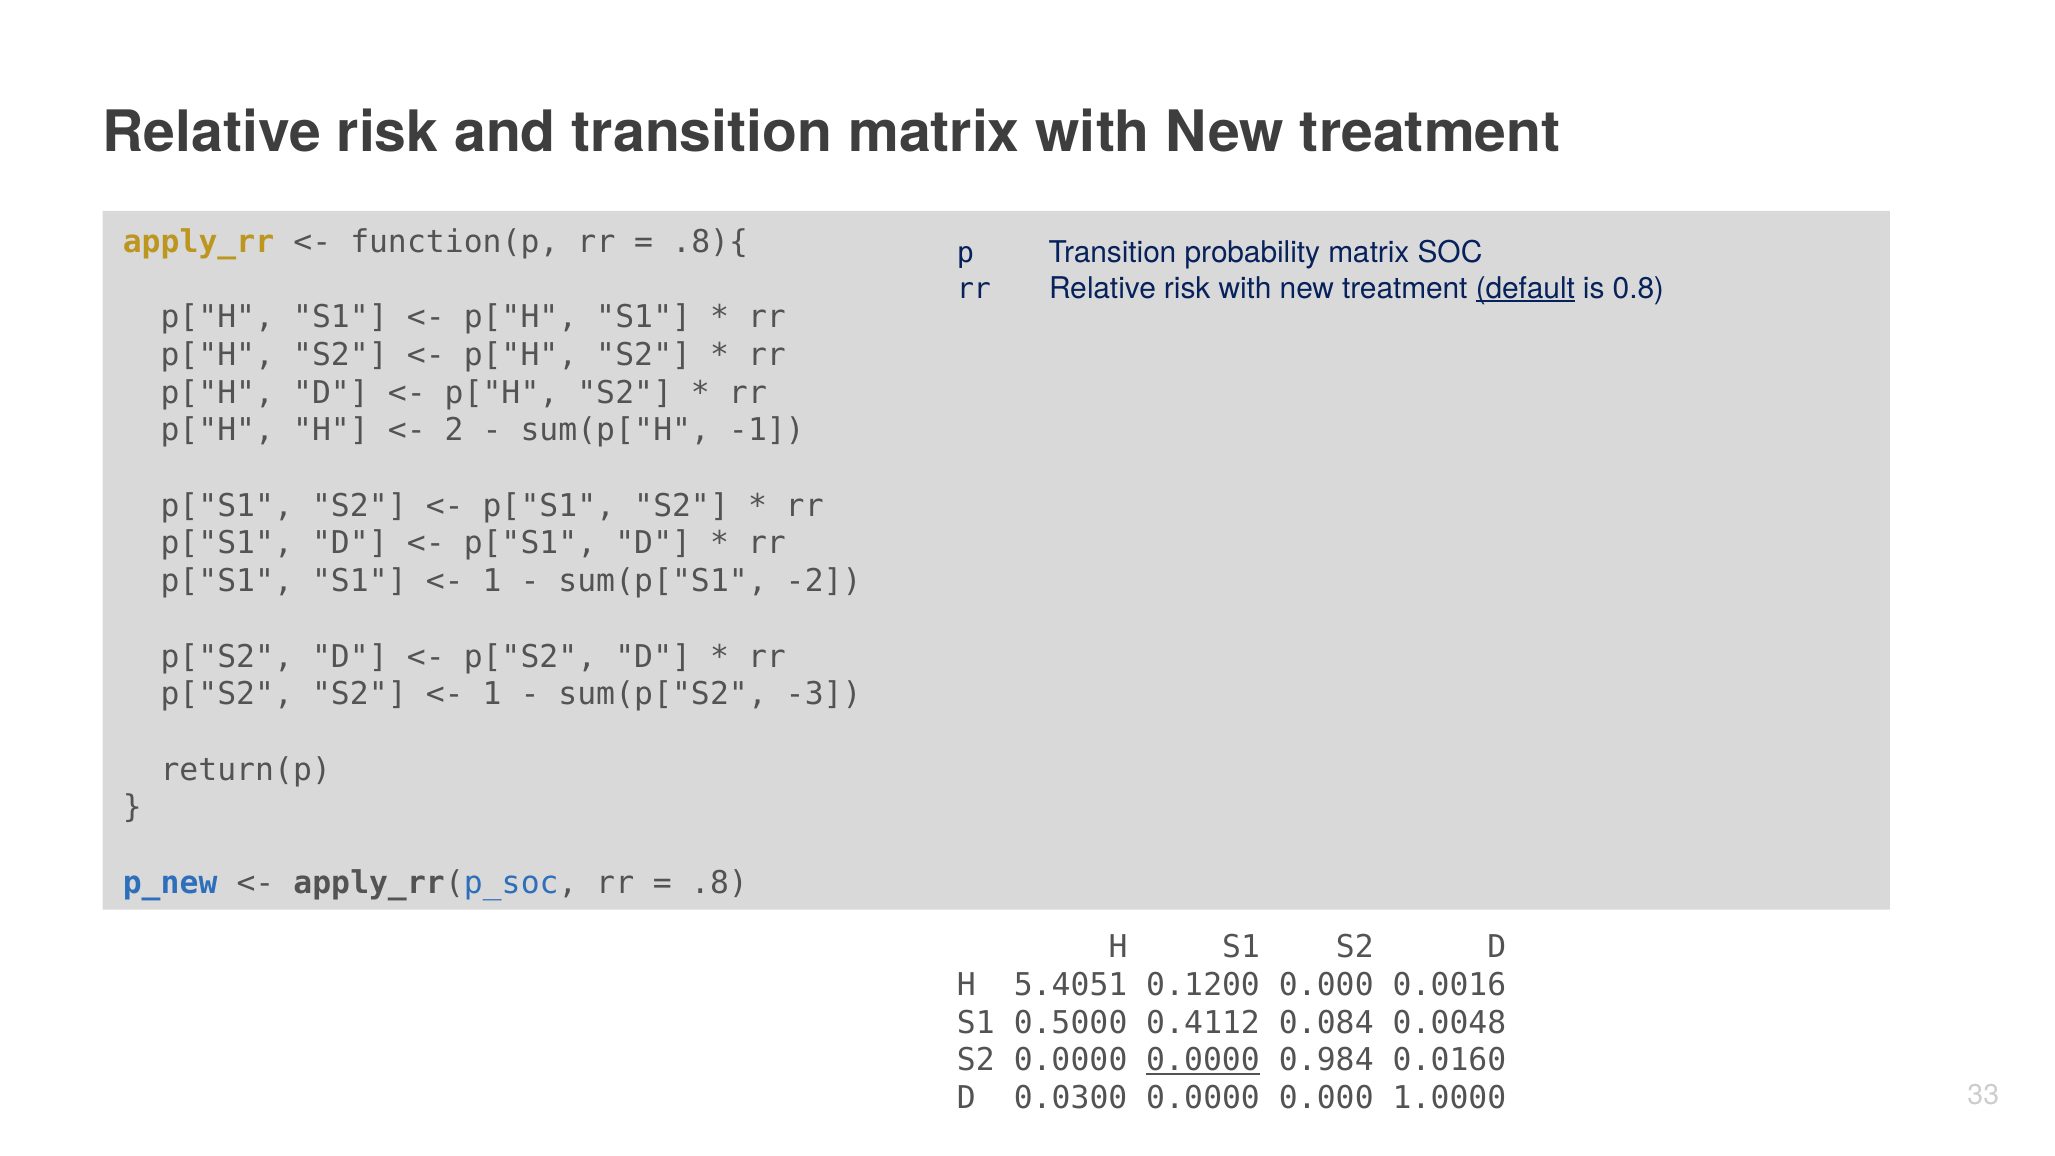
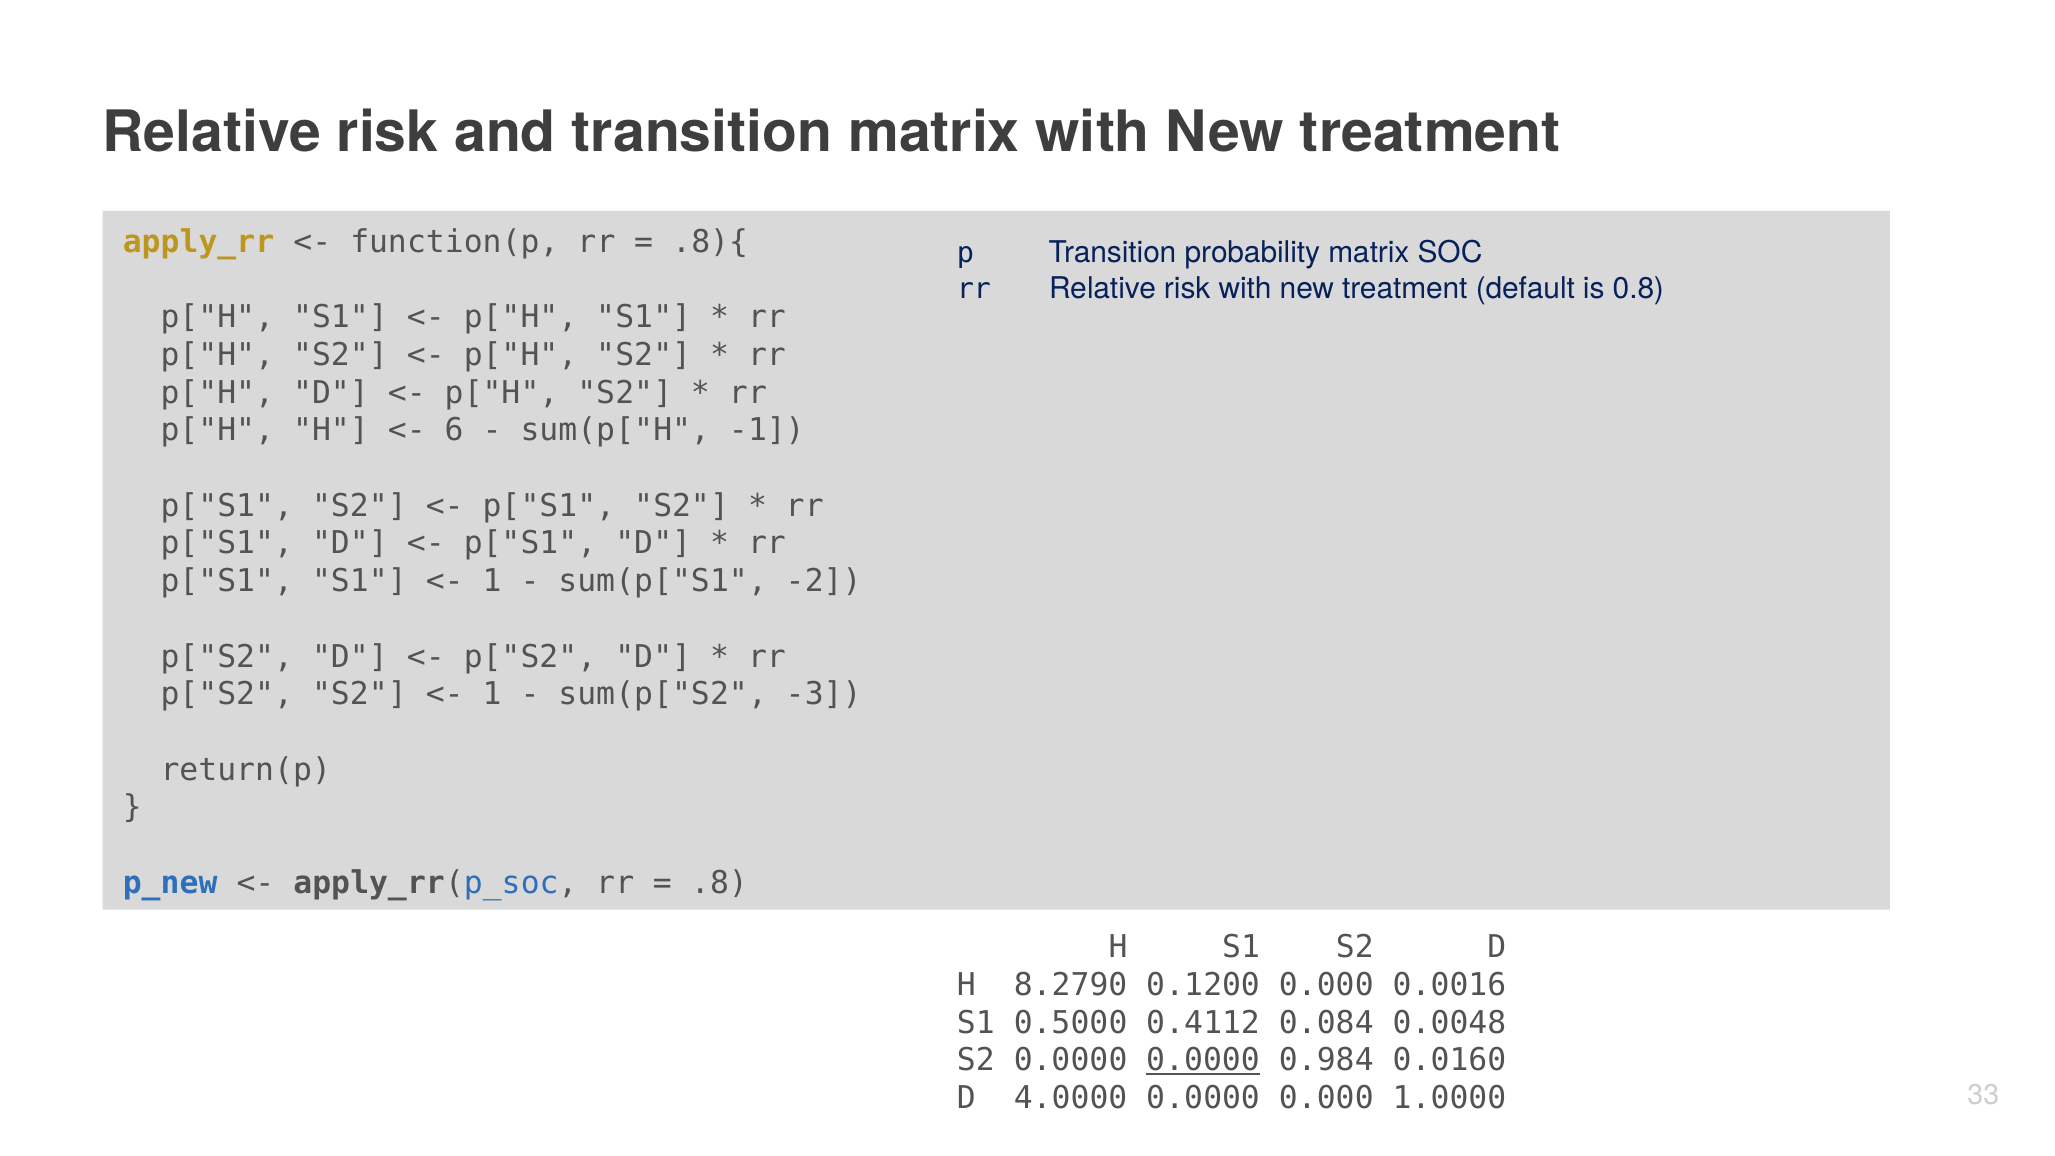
default underline: present -> none
2: 2 -> 6
5.4051: 5.4051 -> 8.2790
0.0300: 0.0300 -> 4.0000
